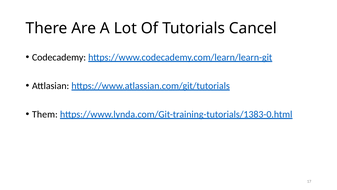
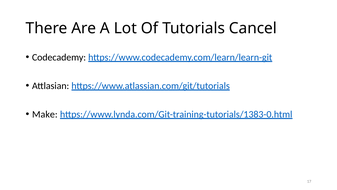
Them: Them -> Make
